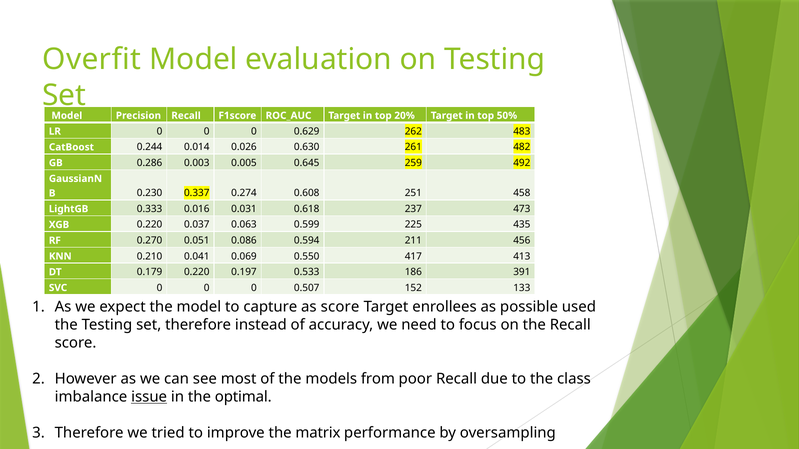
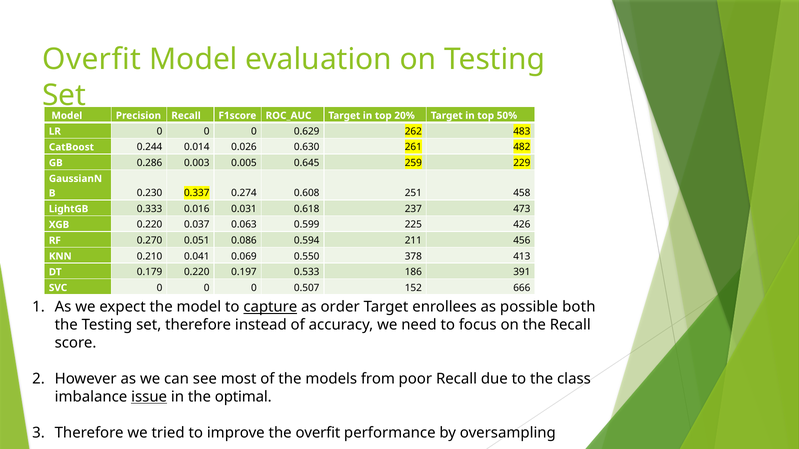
492: 492 -> 229
435: 435 -> 426
417: 417 -> 378
133: 133 -> 666
capture underline: none -> present
as score: score -> order
used: used -> both
the matrix: matrix -> overfit
